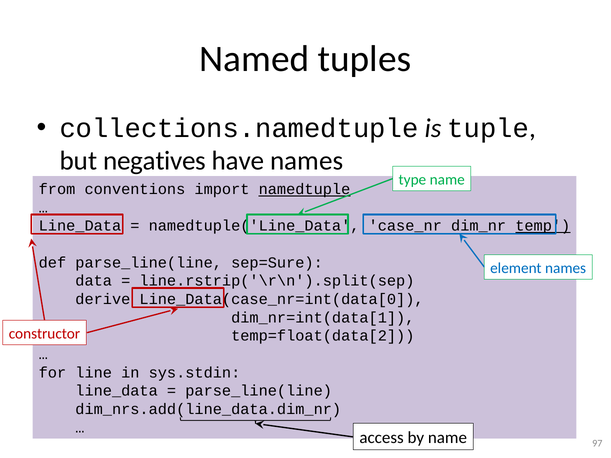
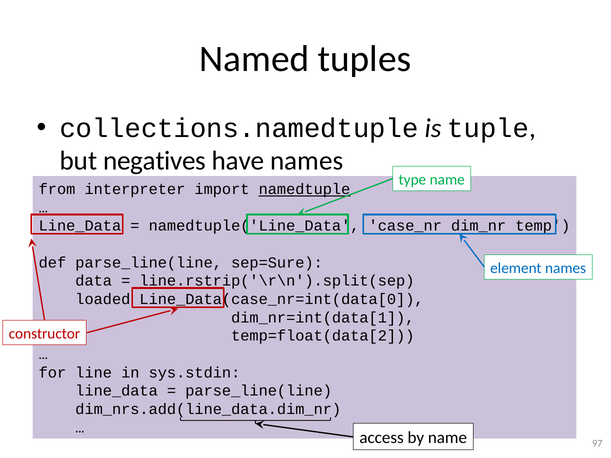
conventions: conventions -> interpreter
temp underline: present -> none
derive: derive -> loaded
